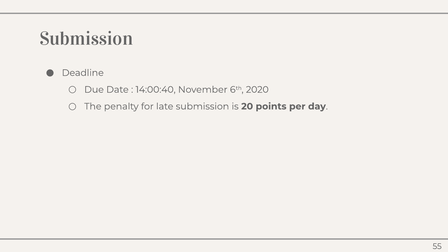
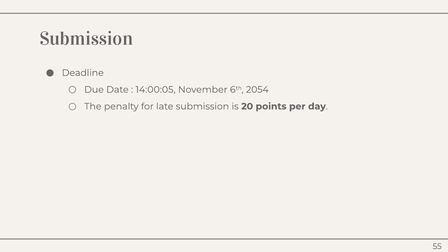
14:00:40: 14:00:40 -> 14:00:05
2020: 2020 -> 2054
